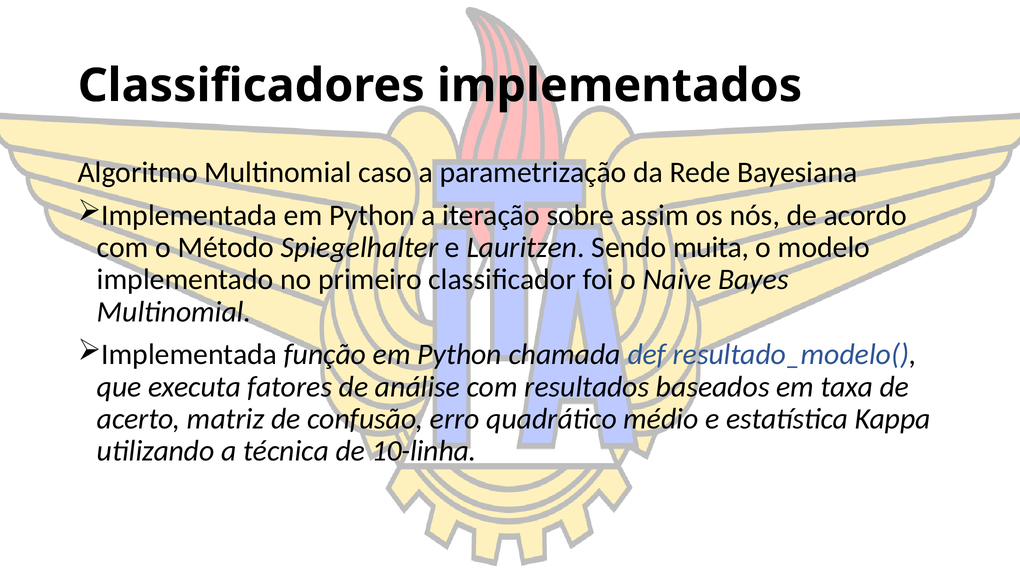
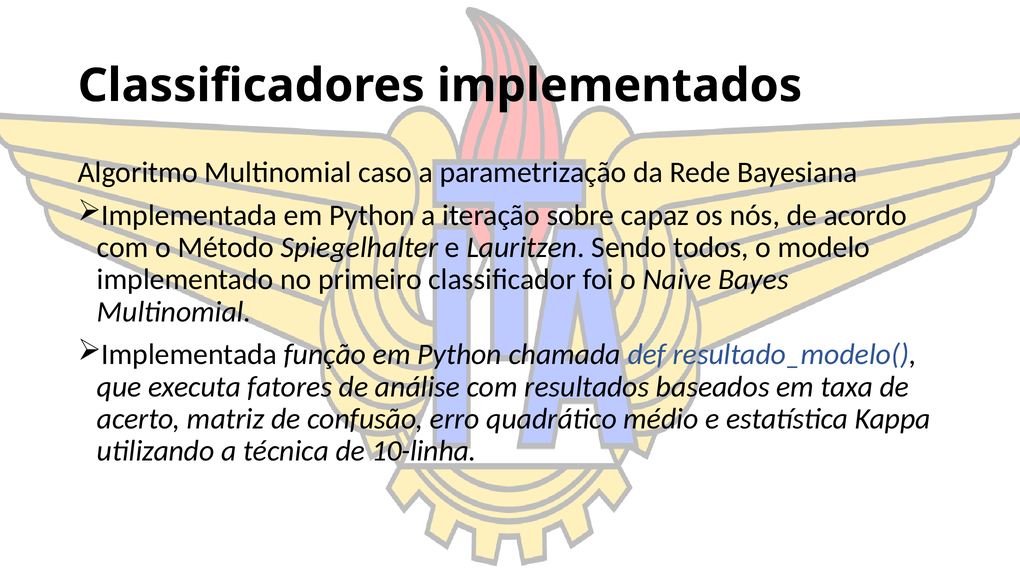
assim: assim -> capaz
muita: muita -> todos
